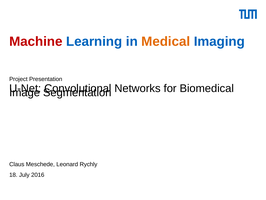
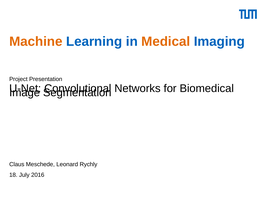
Machine colour: red -> orange
